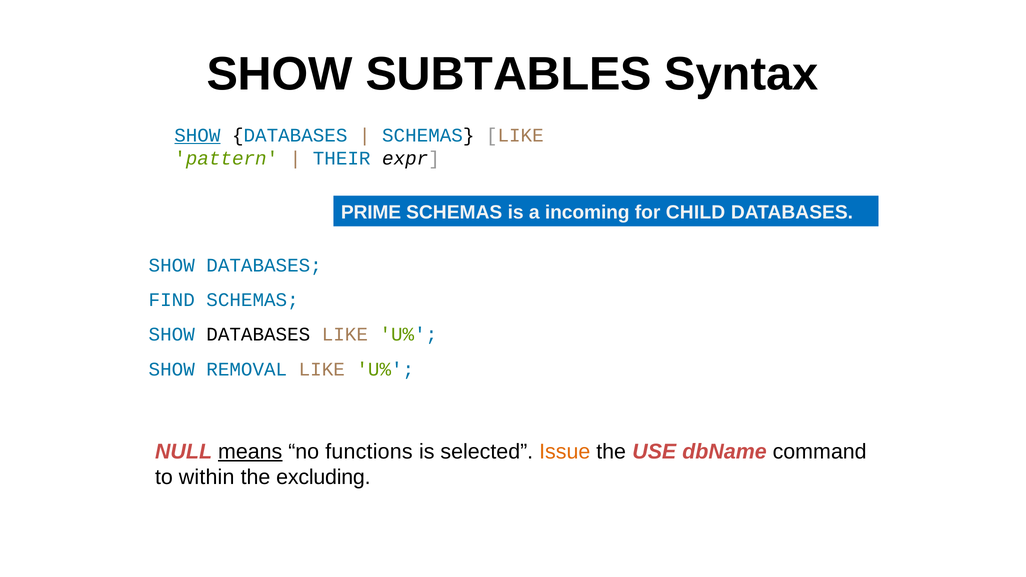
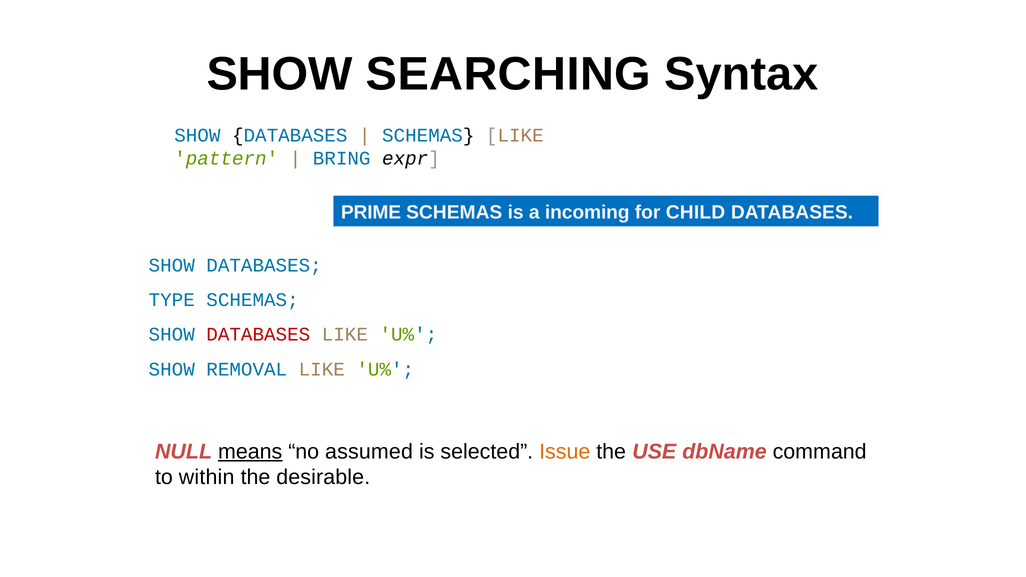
SUBTABLES: SUBTABLES -> SEARCHING
SHOW at (197, 135) underline: present -> none
THEIR: THEIR -> BRING
FIND: FIND -> TYPE
DATABASES at (258, 335) colour: black -> red
functions: functions -> assumed
excluding: excluding -> desirable
